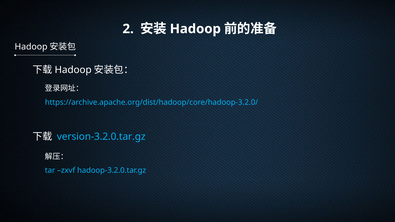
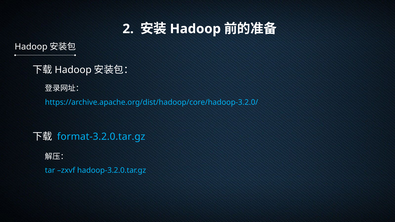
version-3.2.0.tar.gz: version-3.2.0.tar.gz -> format-3.2.0.tar.gz
